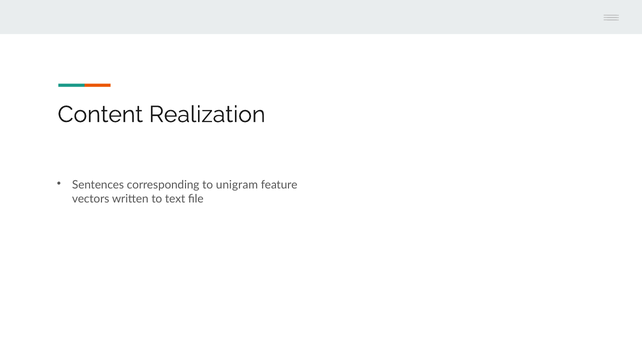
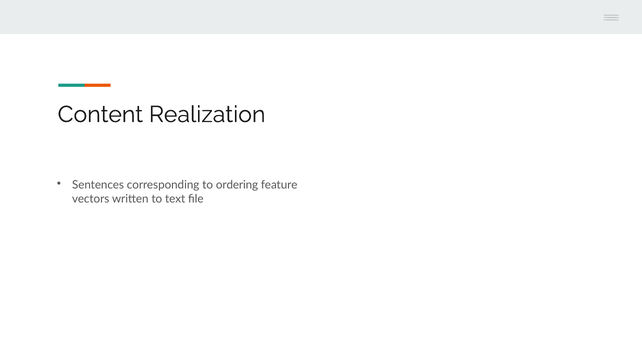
unigram: unigram -> ordering
